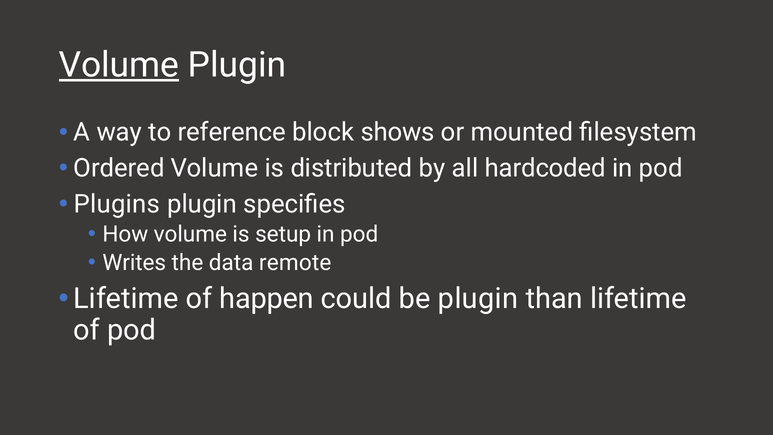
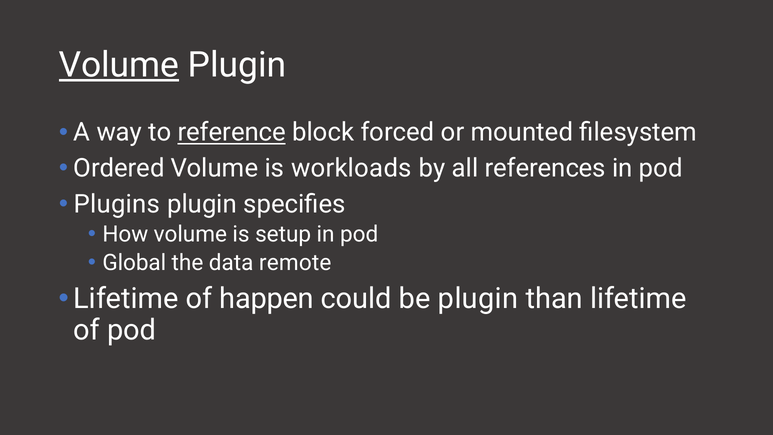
reference underline: none -> present
shows: shows -> forced
distributed: distributed -> workloads
hardcoded: hardcoded -> references
Writes: Writes -> Global
